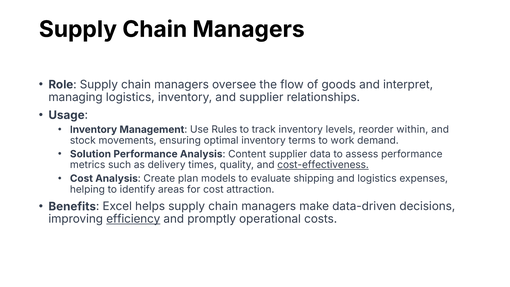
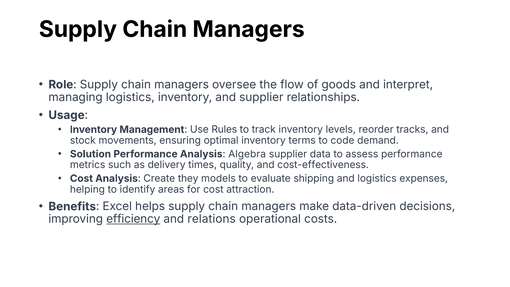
within: within -> tracks
work: work -> code
Content: Content -> Algebra
cost-effectiveness underline: present -> none
plan: plan -> they
promptly: promptly -> relations
